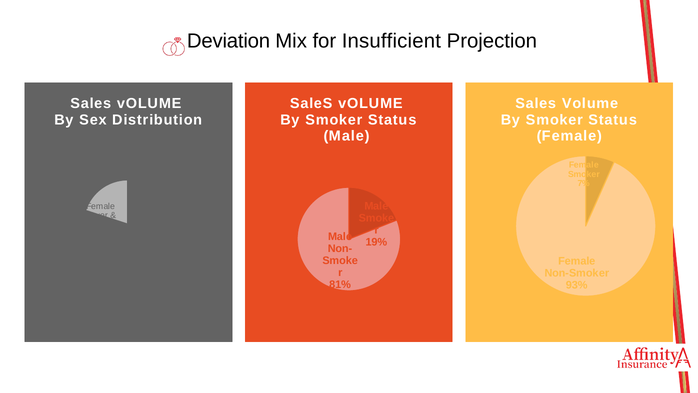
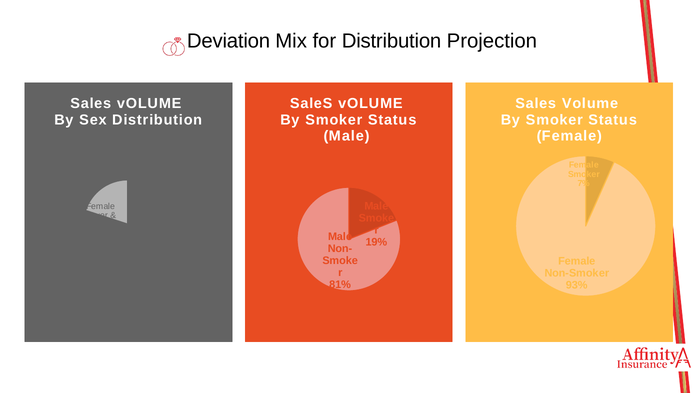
for Insufficient: Insufficient -> Distribution
